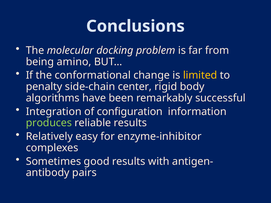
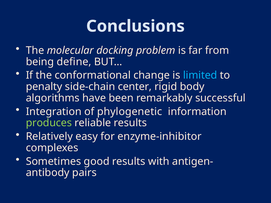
amino: amino -> define
limited colour: yellow -> light blue
configuration: configuration -> phylogenetic
